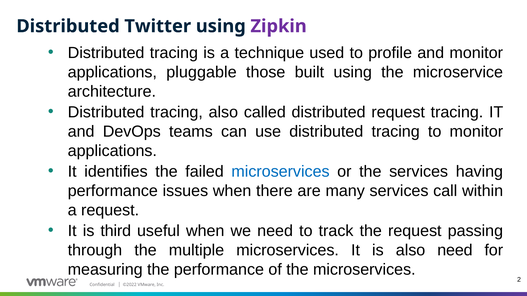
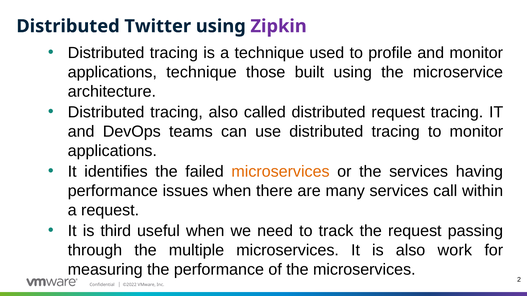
applications pluggable: pluggable -> technique
microservices at (280, 172) colour: blue -> orange
also need: need -> work
